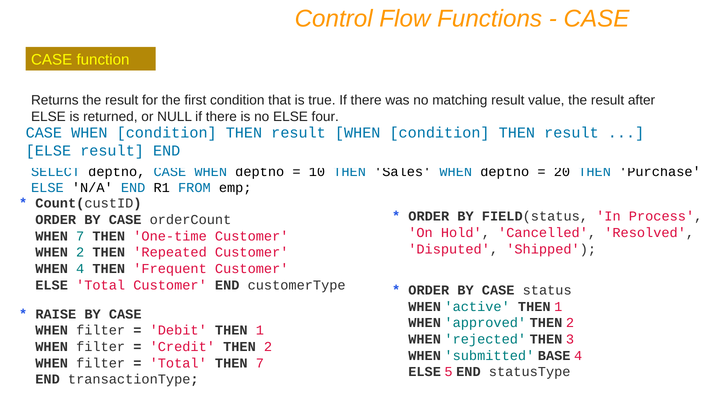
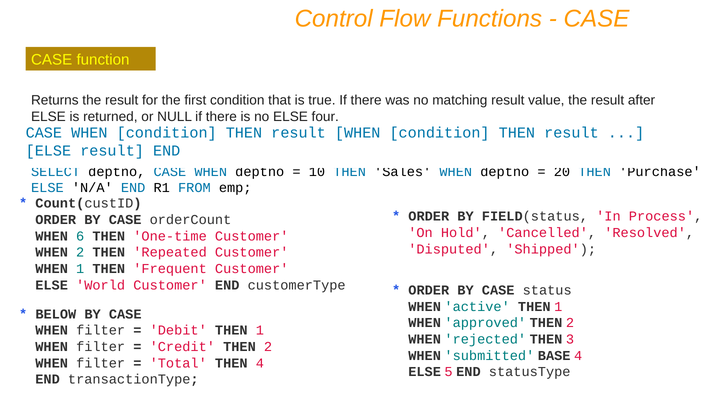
WHEN 7: 7 -> 6
WHEN 4: 4 -> 1
ELSE Total: Total -> World
RAISE: RAISE -> BELOW
THEN 7: 7 -> 4
